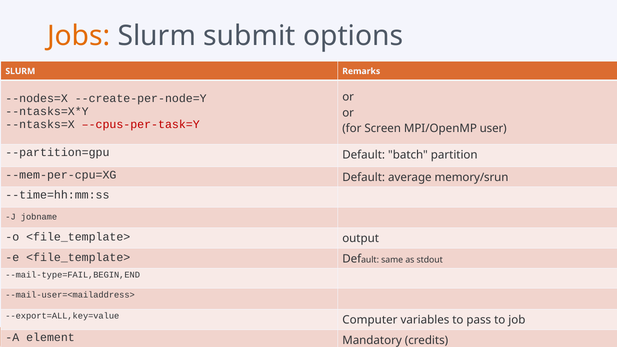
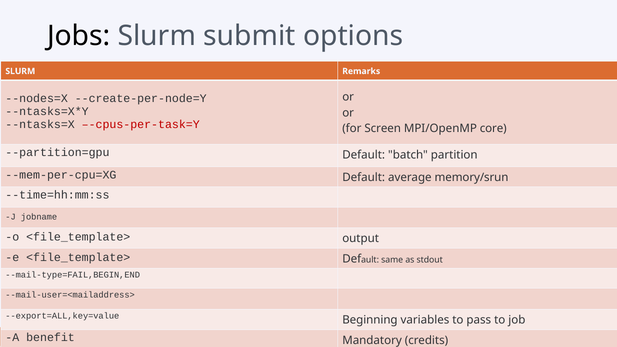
Jobs colour: orange -> black
user: user -> core
Computer: Computer -> Beginning
element: element -> benefit
